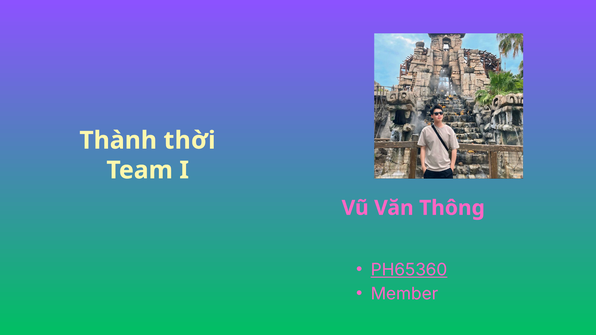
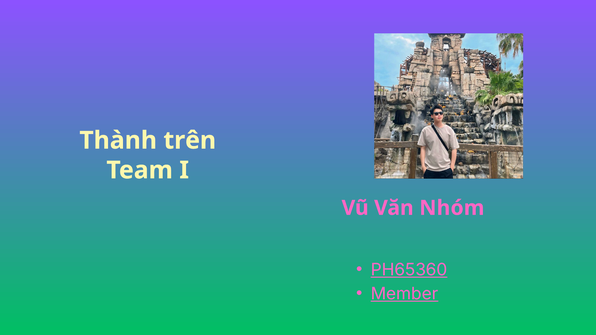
thời: thời -> trên
Thông: Thông -> Nhóm
Member underline: none -> present
